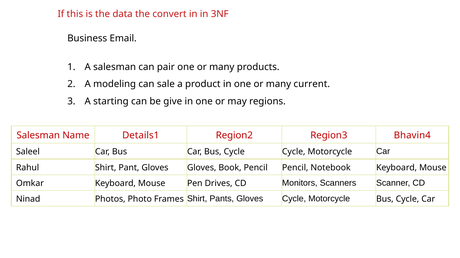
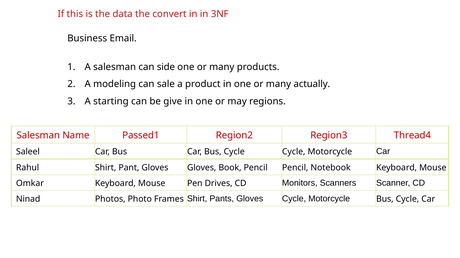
pair: pair -> side
current: current -> actually
Details1: Details1 -> Passed1
Bhavin4: Bhavin4 -> Thread4
